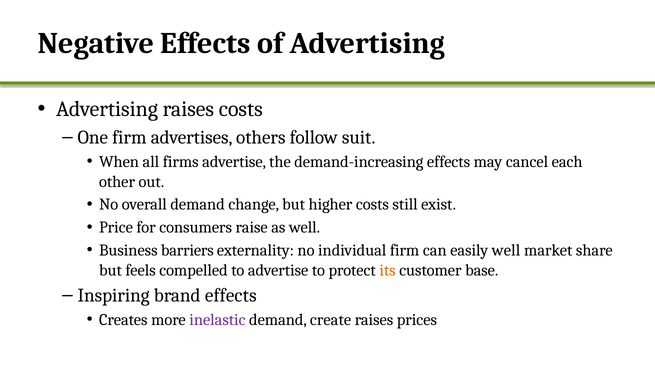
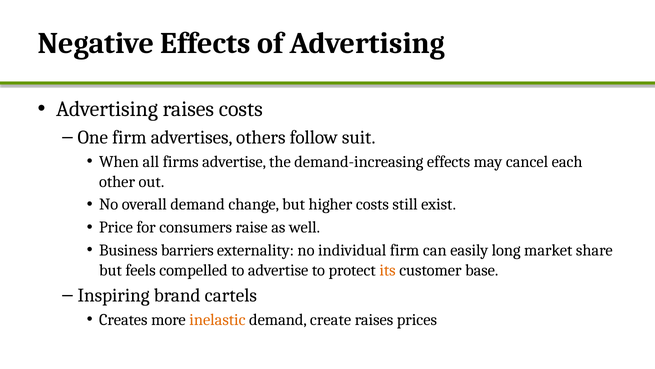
easily well: well -> long
brand effects: effects -> cartels
inelastic colour: purple -> orange
